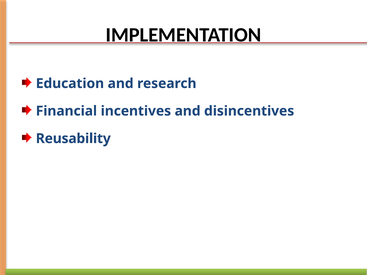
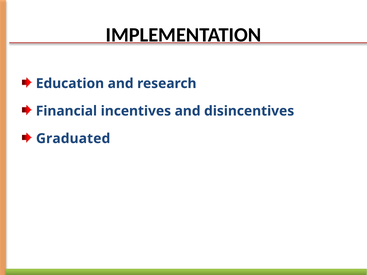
Reusability: Reusability -> Graduated
